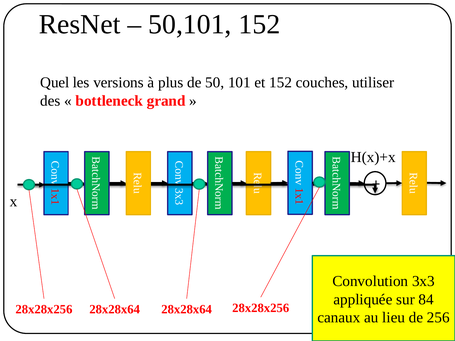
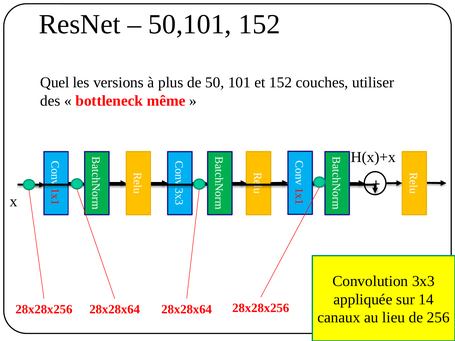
grand: grand -> même
84: 84 -> 14
